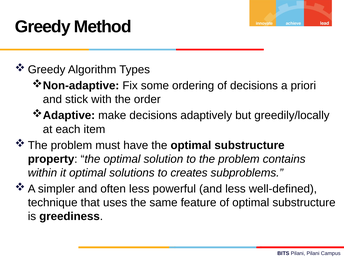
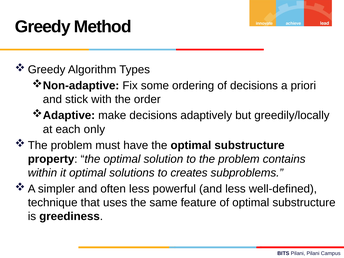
item: item -> only
